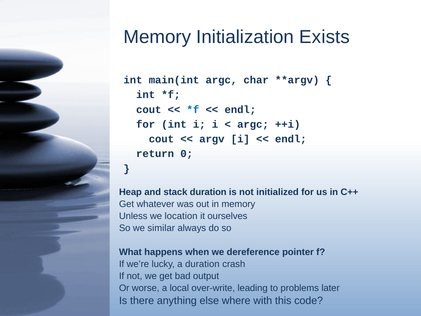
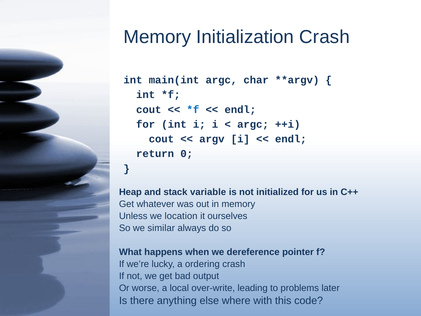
Initialization Exists: Exists -> Crash
stack duration: duration -> variable
a duration: duration -> ordering
